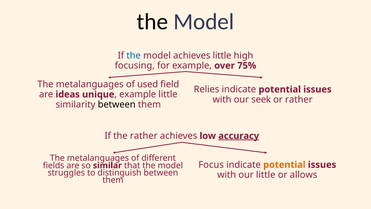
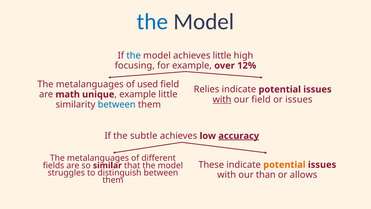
the at (152, 22) colour: black -> blue
75%: 75% -> 12%
ideas: ideas -> math
with at (222, 99) underline: none -> present
our seek: seek -> field
or rather: rather -> issues
between at (117, 104) colour: black -> blue
the rather: rather -> subtle
Focus: Focus -> These
our little: little -> than
